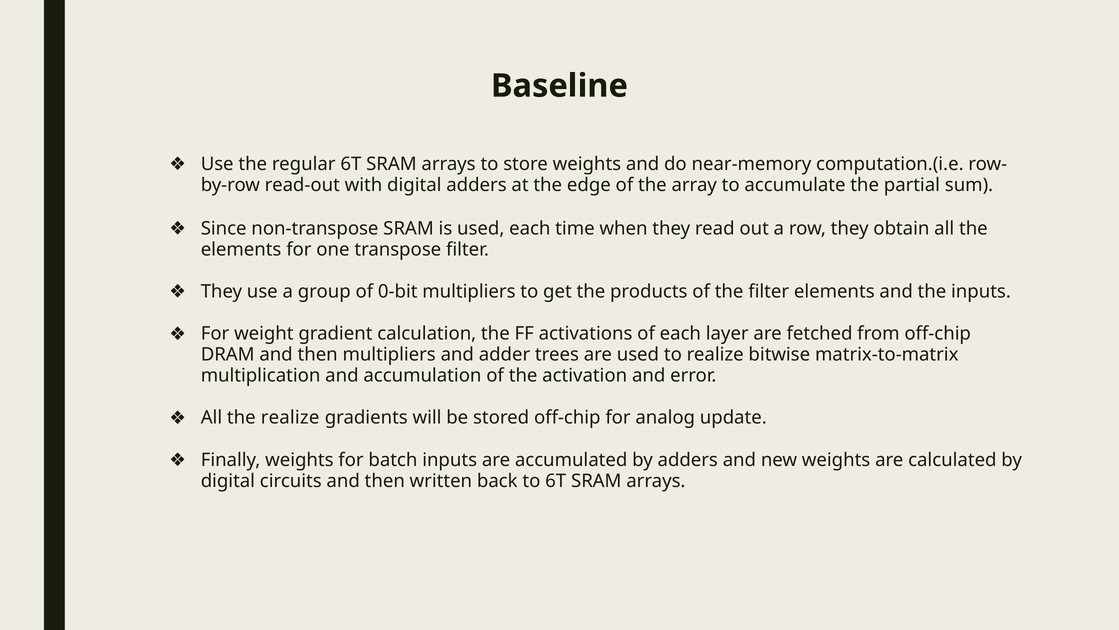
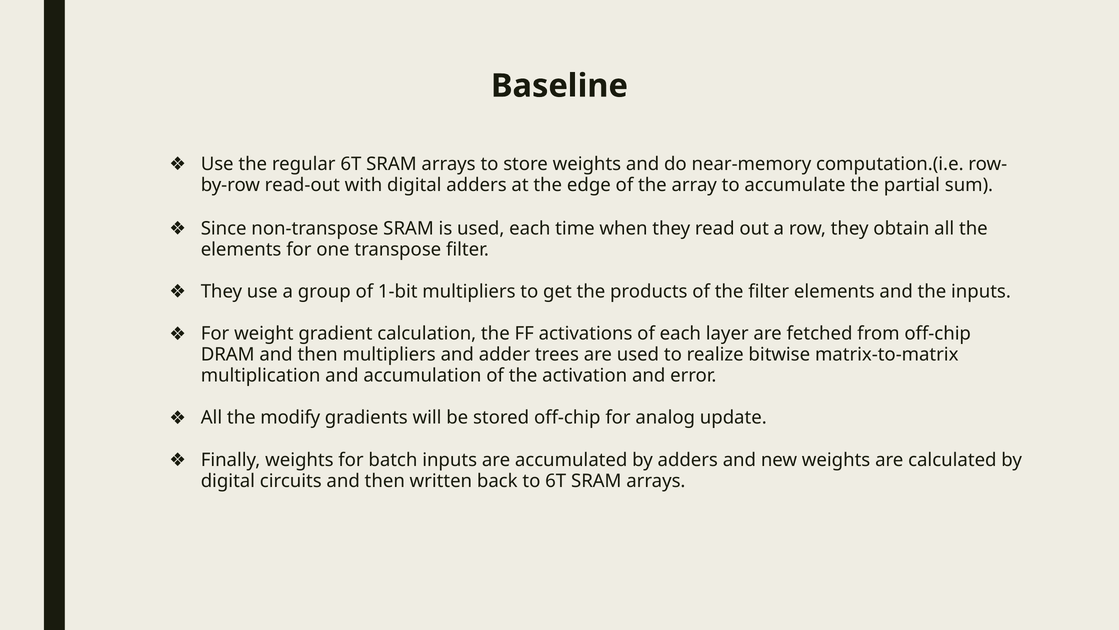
0-bit: 0-bit -> 1-bit
the realize: realize -> modify
